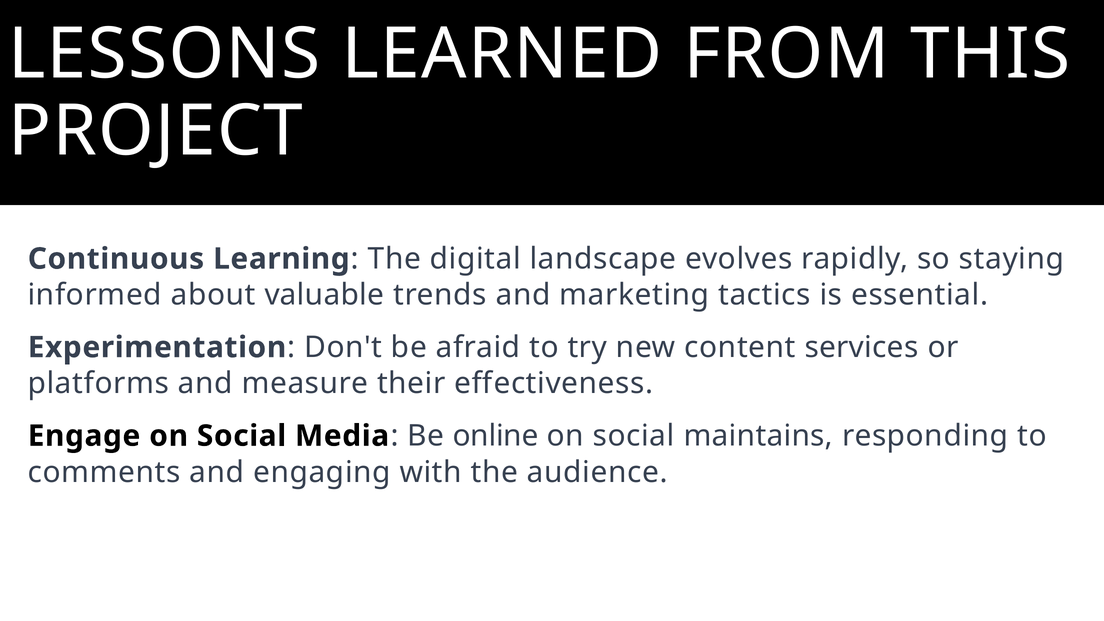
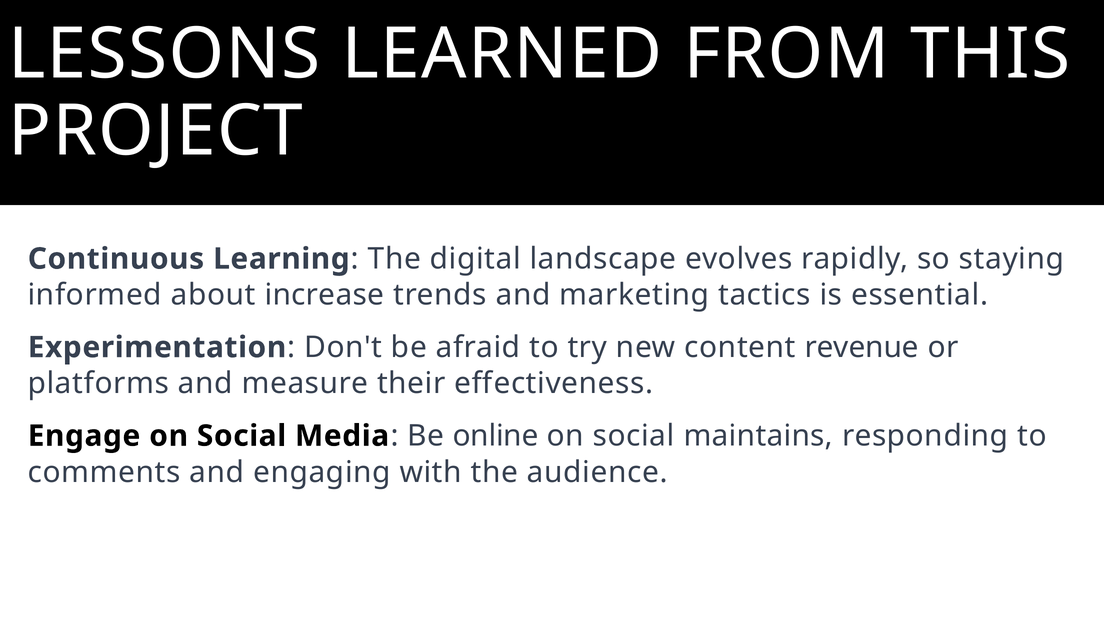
valuable: valuable -> increase
services: services -> revenue
